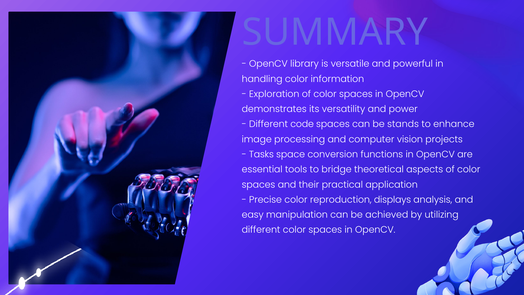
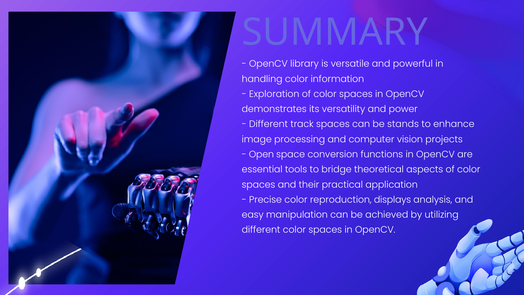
code: code -> track
Tasks: Tasks -> Open
